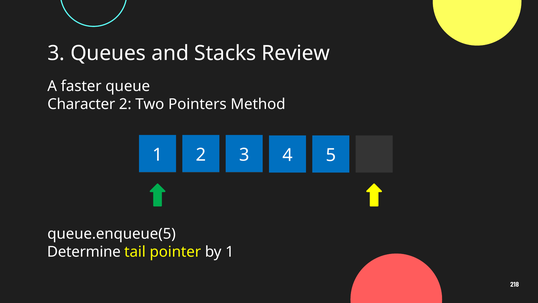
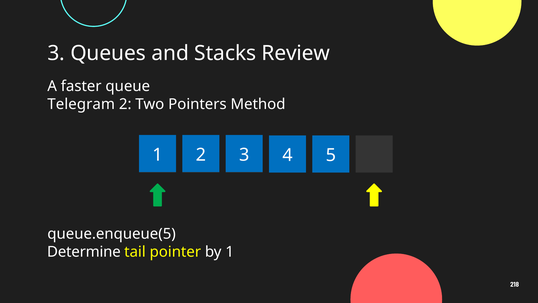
Character: Character -> Telegram
